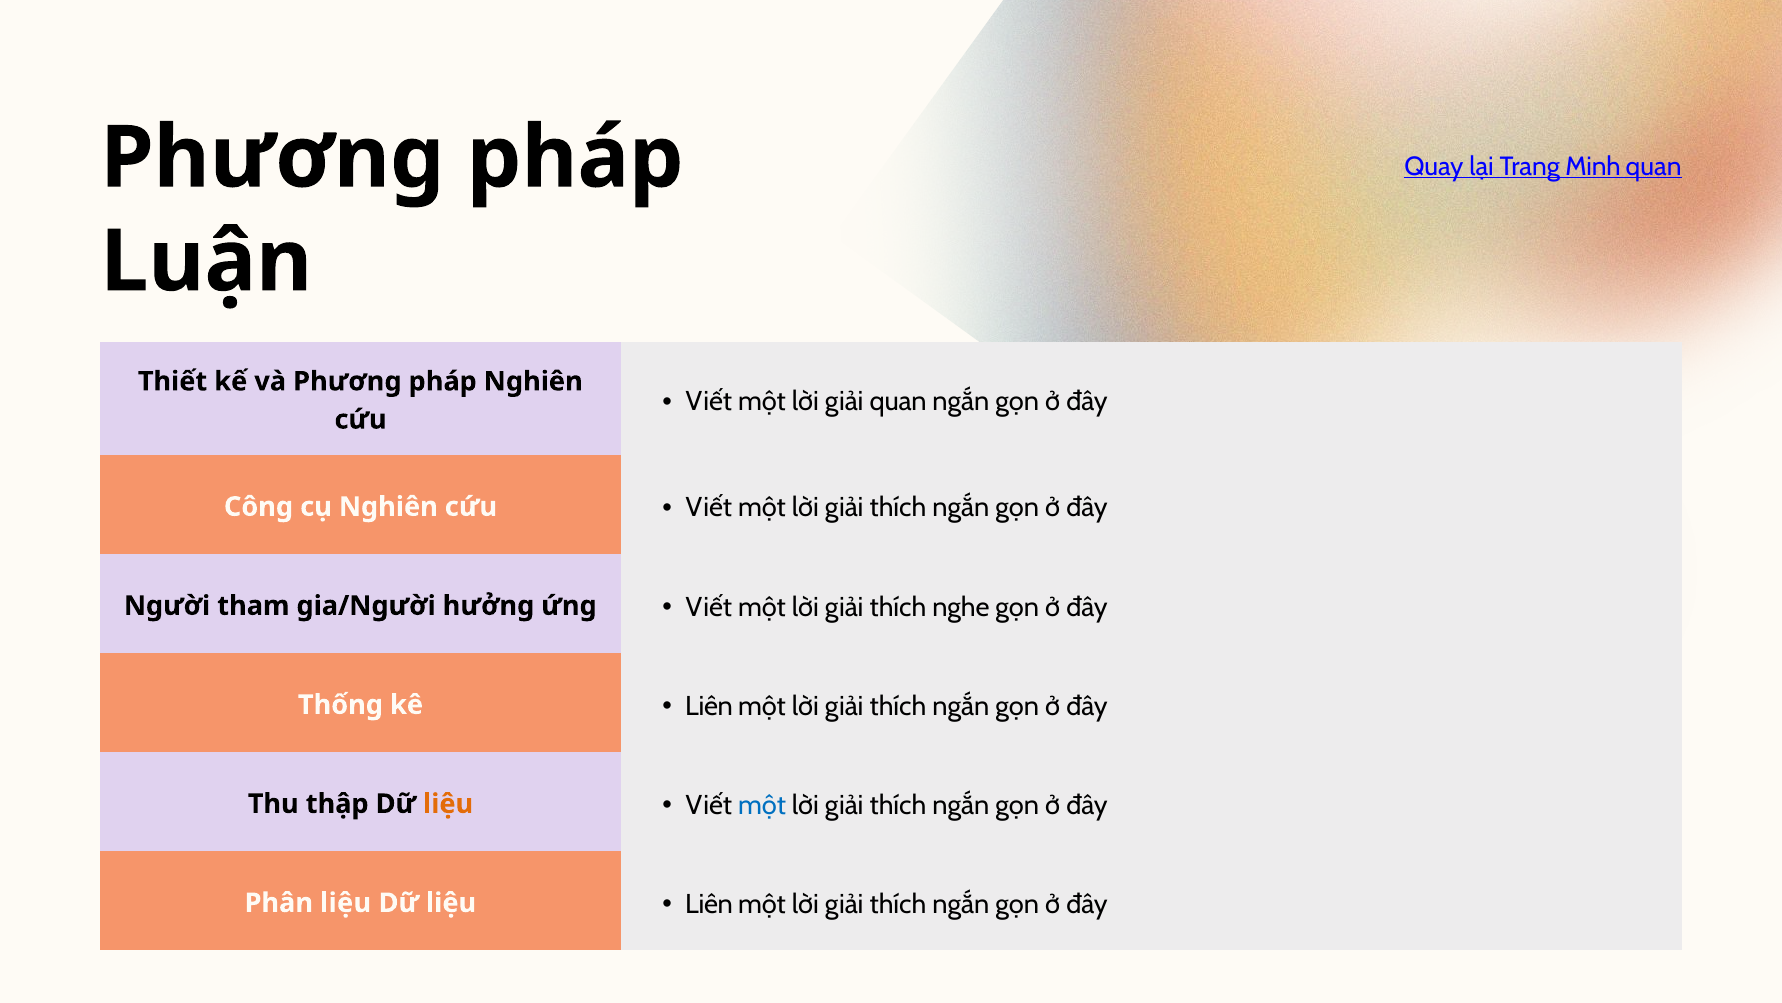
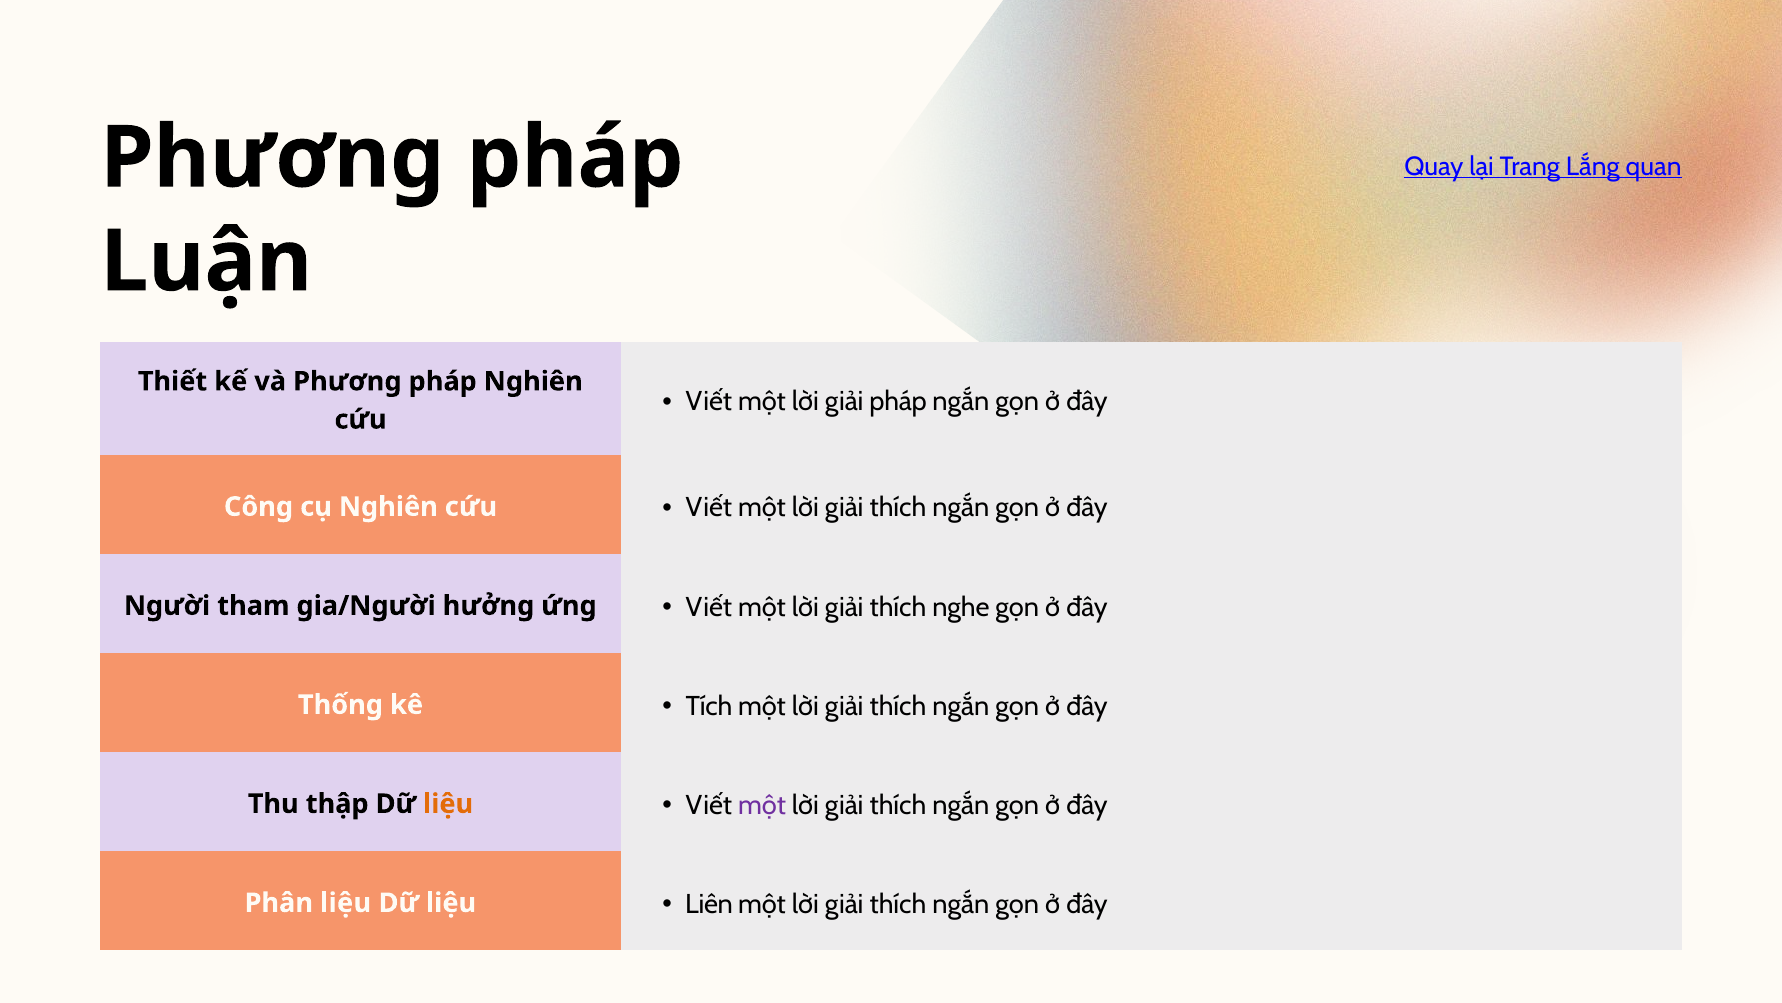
Minh: Minh -> Lắng
giải quan: quan -> pháp
Liên at (709, 706): Liên -> Tích
một at (762, 805) colour: blue -> purple
